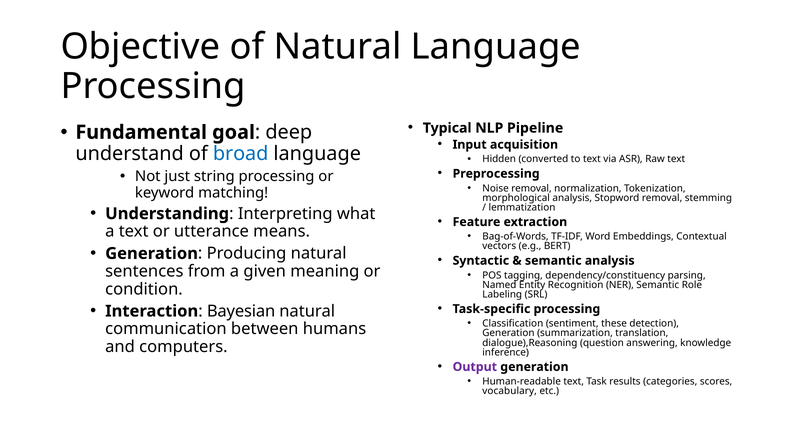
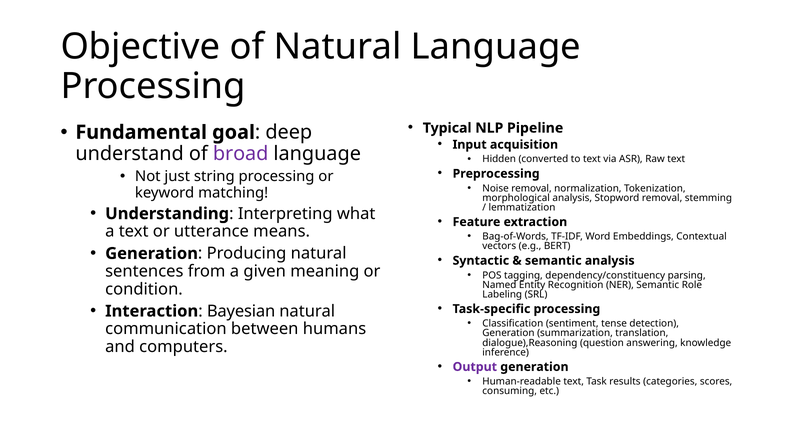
broad colour: blue -> purple
these: these -> tense
vocabulary: vocabulary -> consuming
